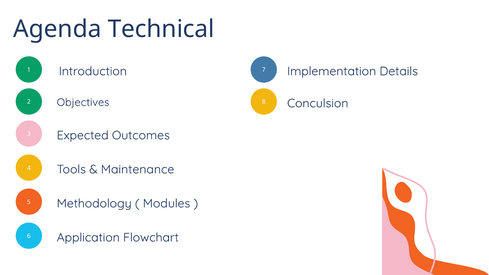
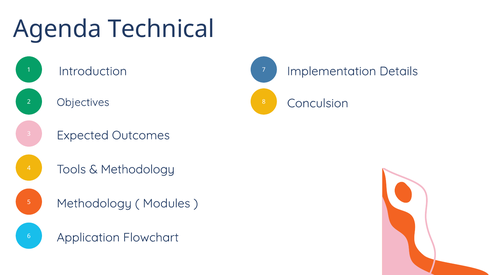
Maintenance at (138, 169): Maintenance -> Methodology
